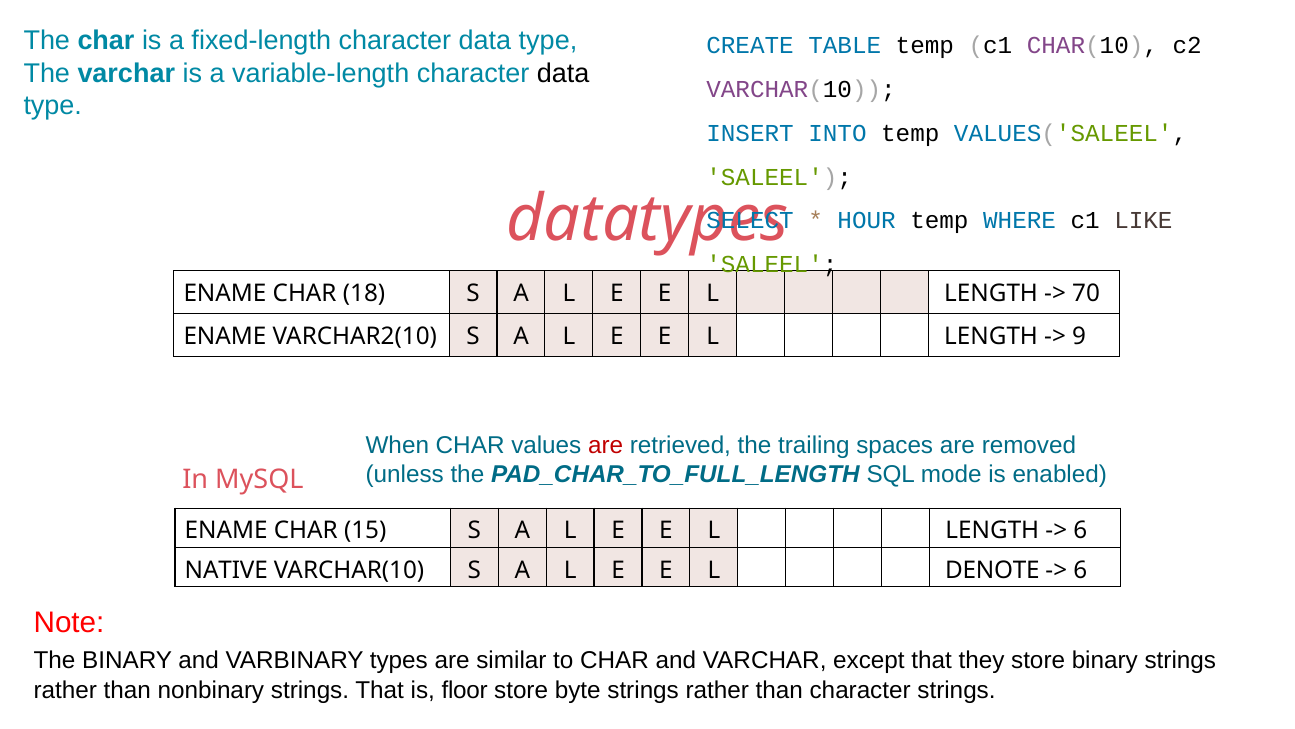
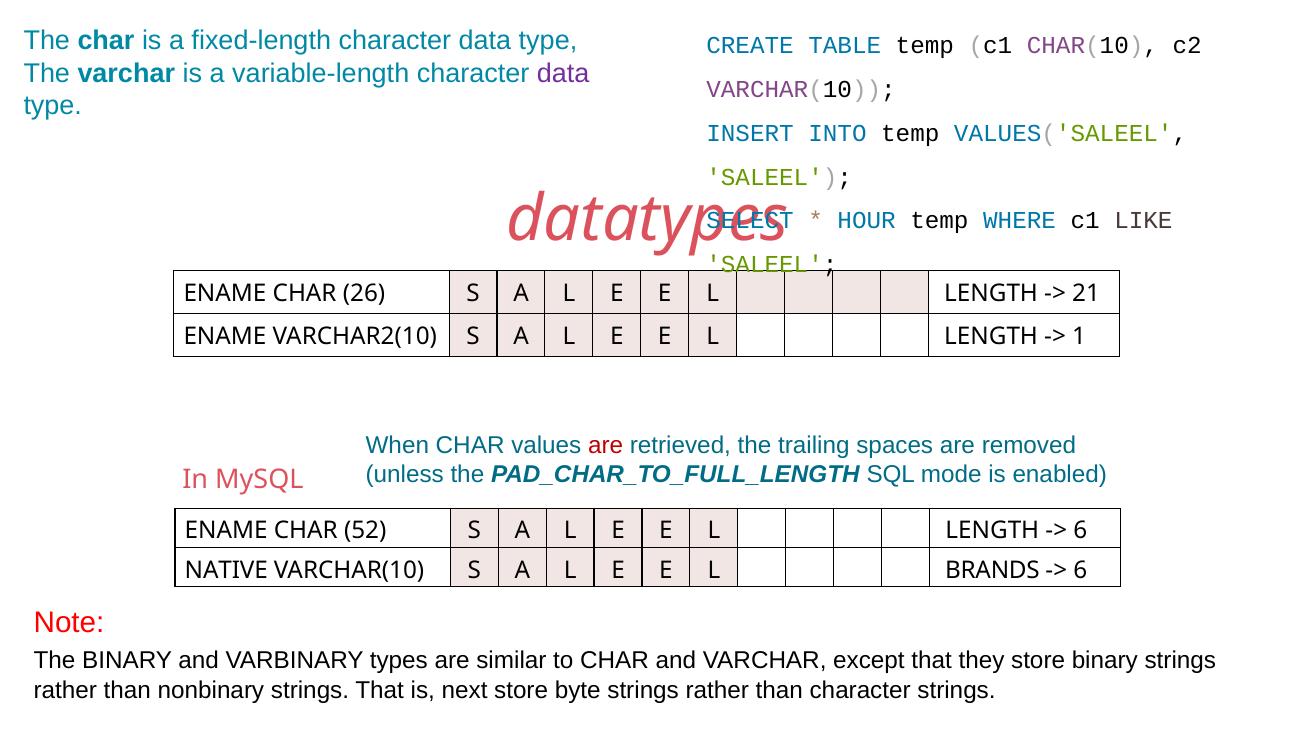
data at (563, 73) colour: black -> purple
18: 18 -> 26
70: 70 -> 21
9: 9 -> 1
15: 15 -> 52
DENOTE: DENOTE -> BRANDS
floor: floor -> next
